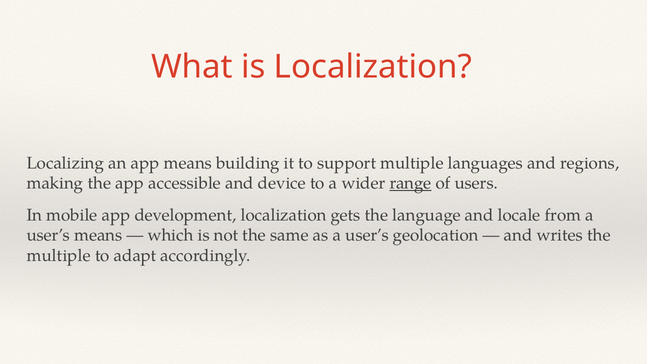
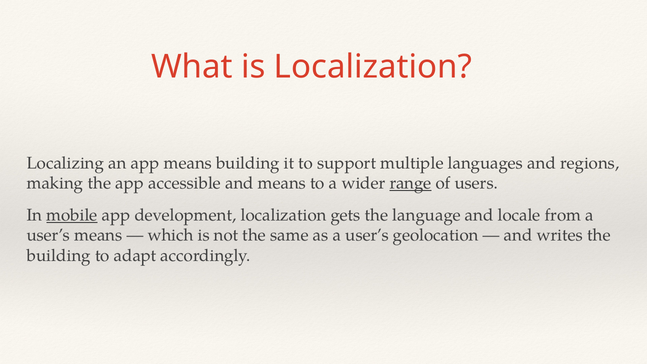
and device: device -> means
mobile underline: none -> present
multiple at (59, 255): multiple -> building
